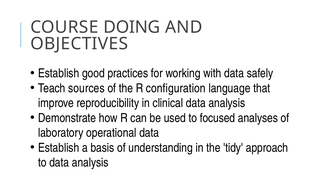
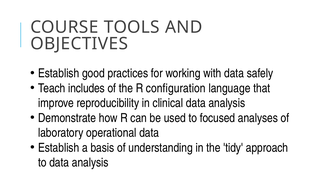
DOING: DOING -> TOOLS
sources: sources -> includes
